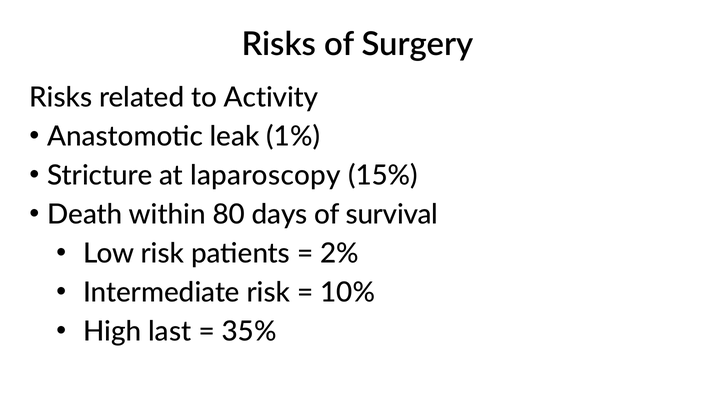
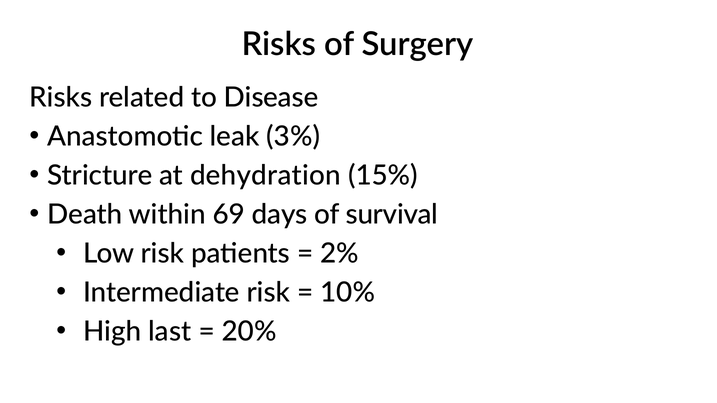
Activity: Activity -> Disease
1%: 1% -> 3%
laparoscopy: laparoscopy -> dehydration
80: 80 -> 69
35%: 35% -> 20%
